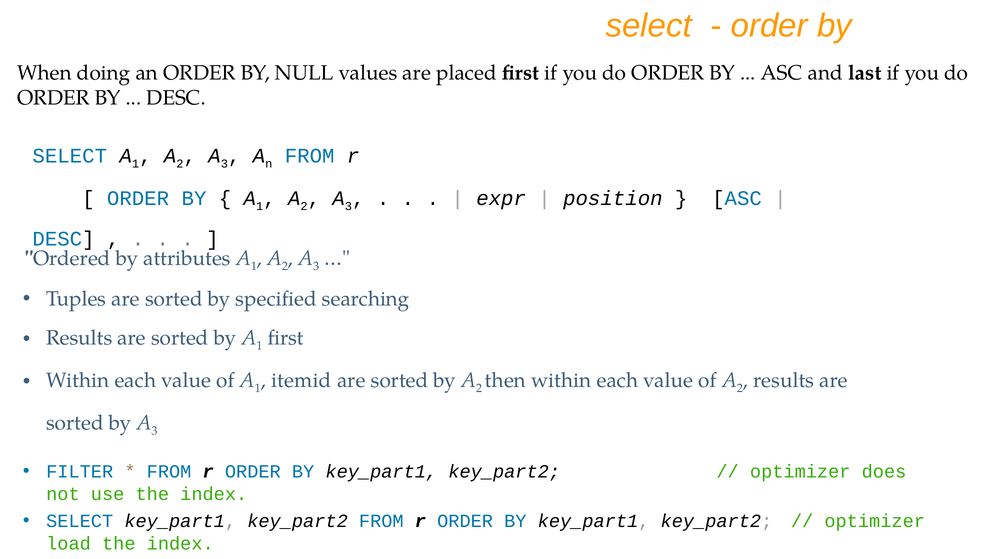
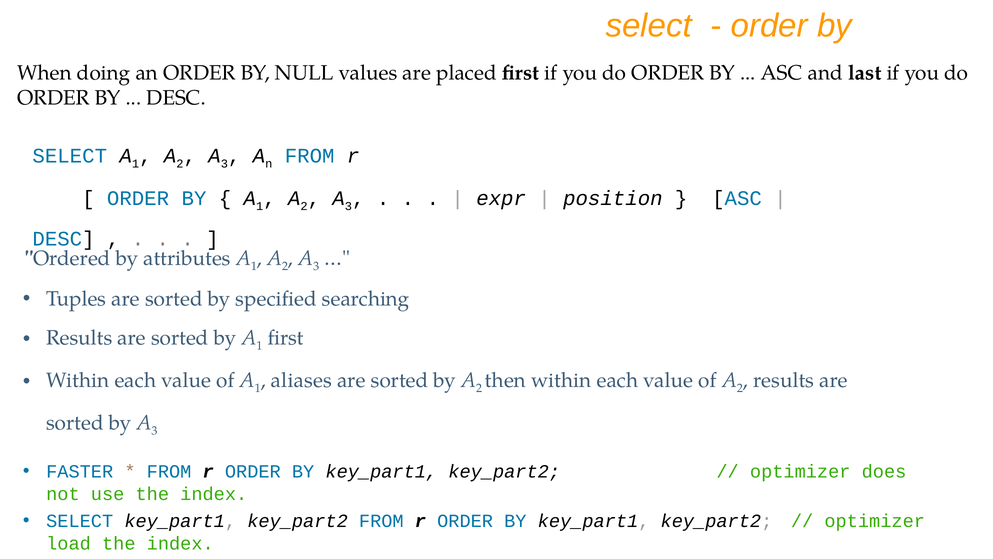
itemid: itemid -> aliases
FILTER: FILTER -> FASTER
